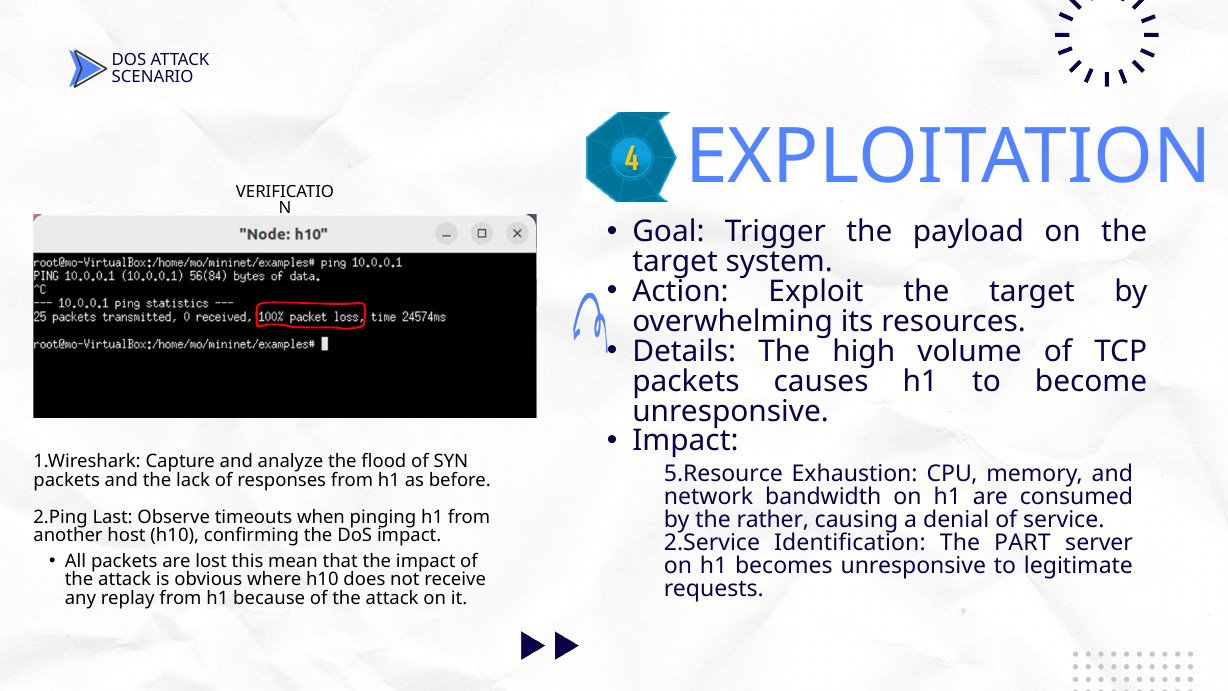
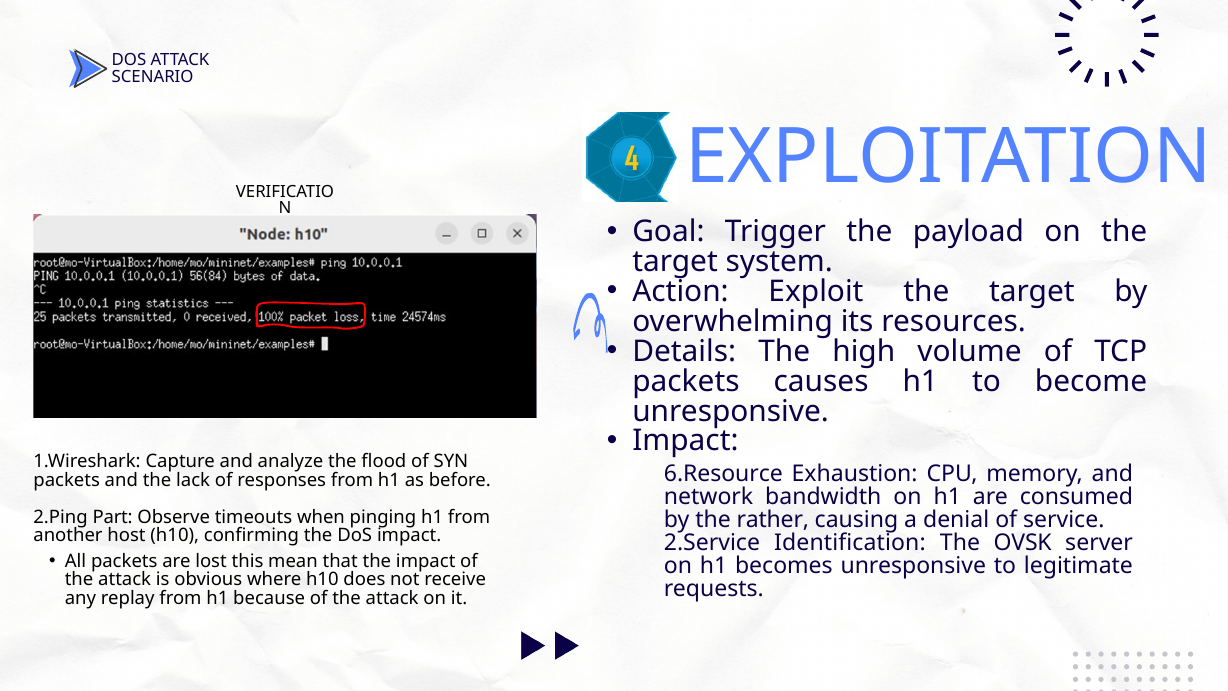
5.Resource: 5.Resource -> 6.Resource
Last: Last -> Part
PART: PART -> OVSK
